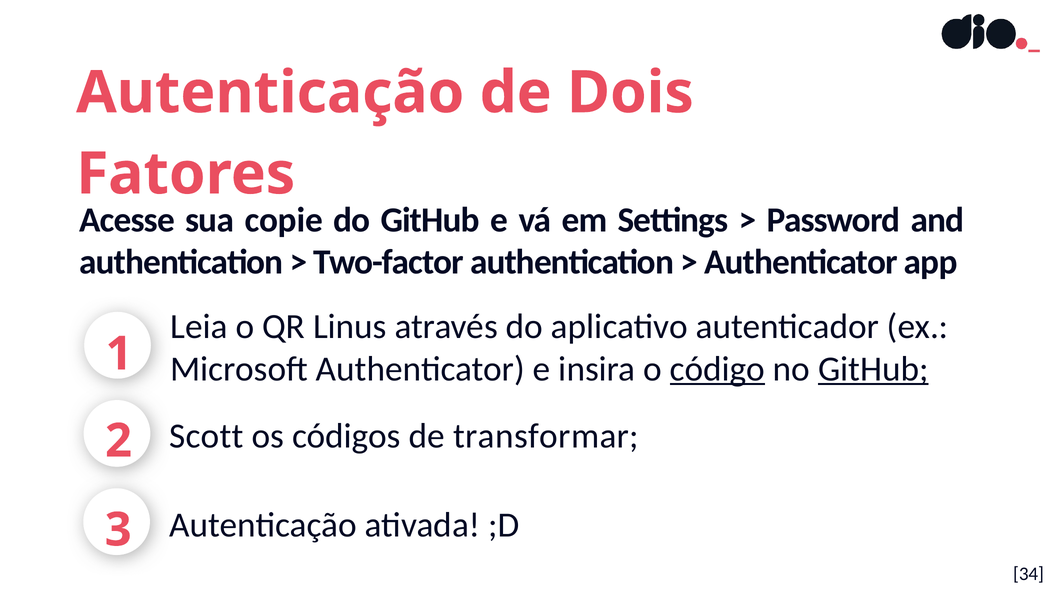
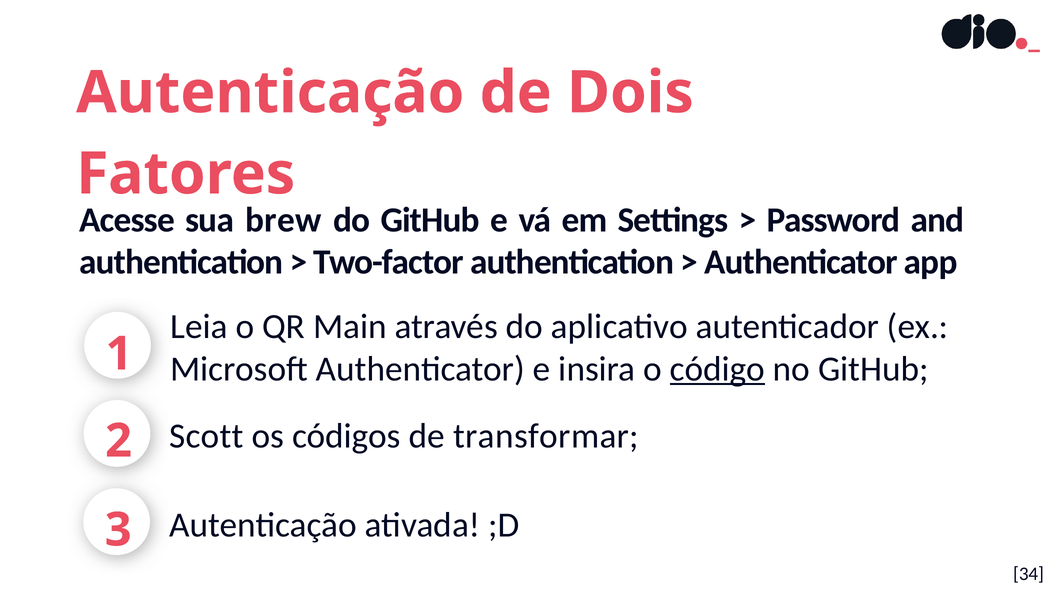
copie: copie -> brew
Linus: Linus -> Main
GitHub at (873, 369) underline: present -> none
